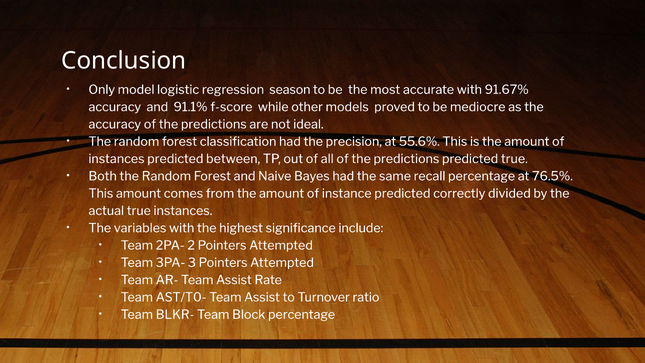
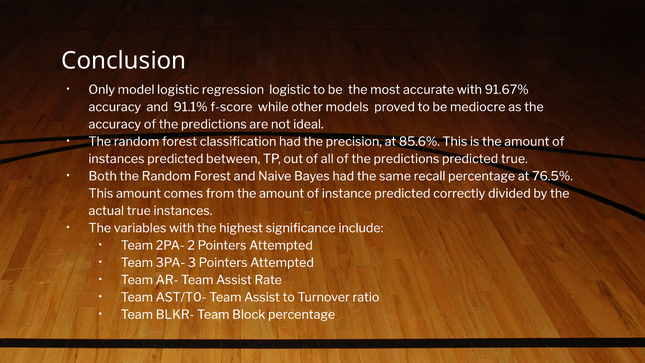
regression season: season -> logistic
55.6%: 55.6% -> 85.6%
